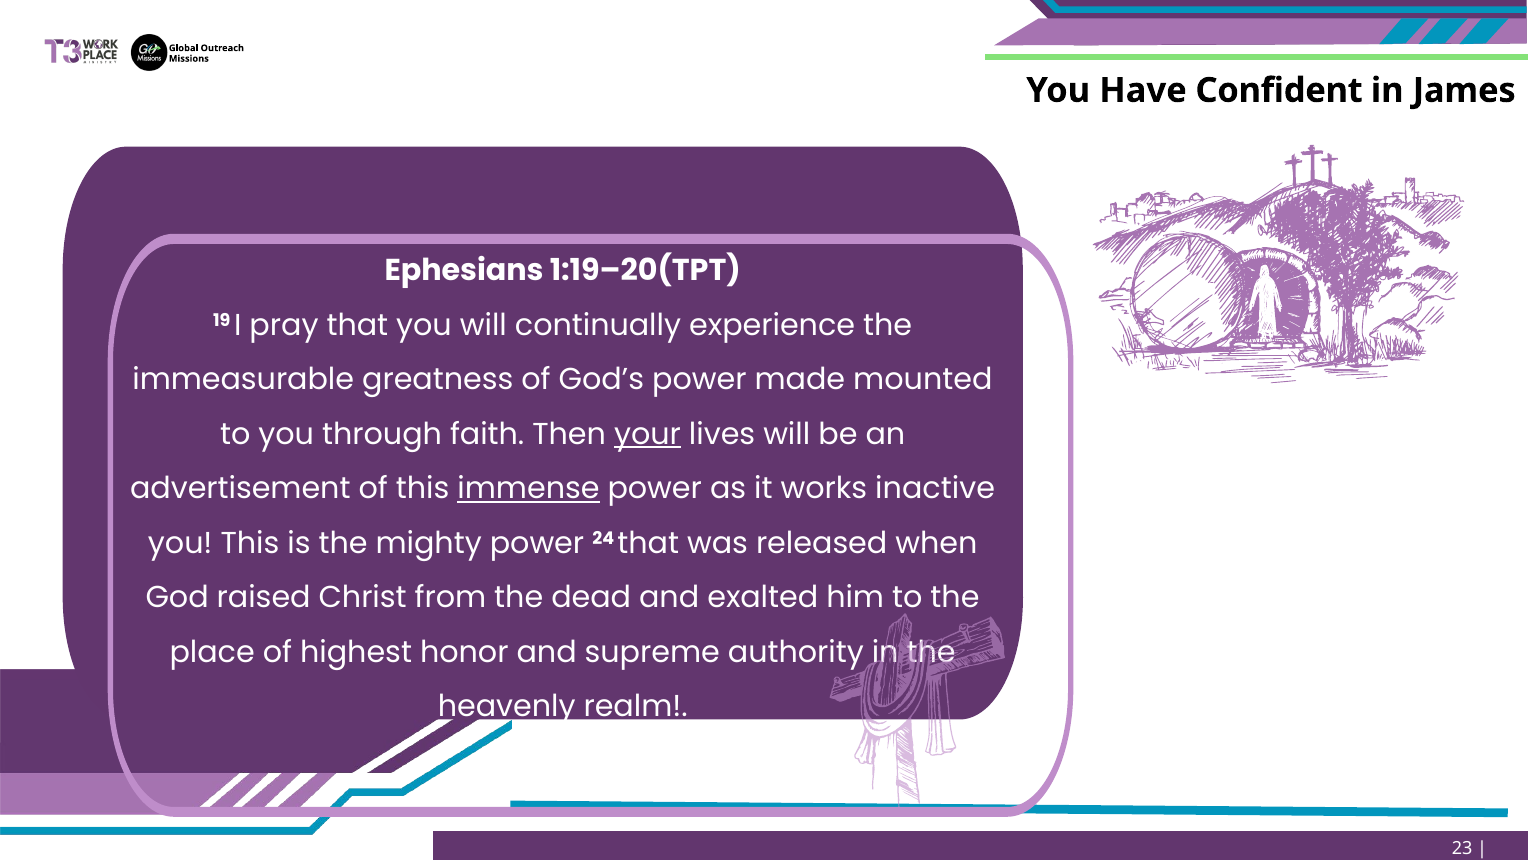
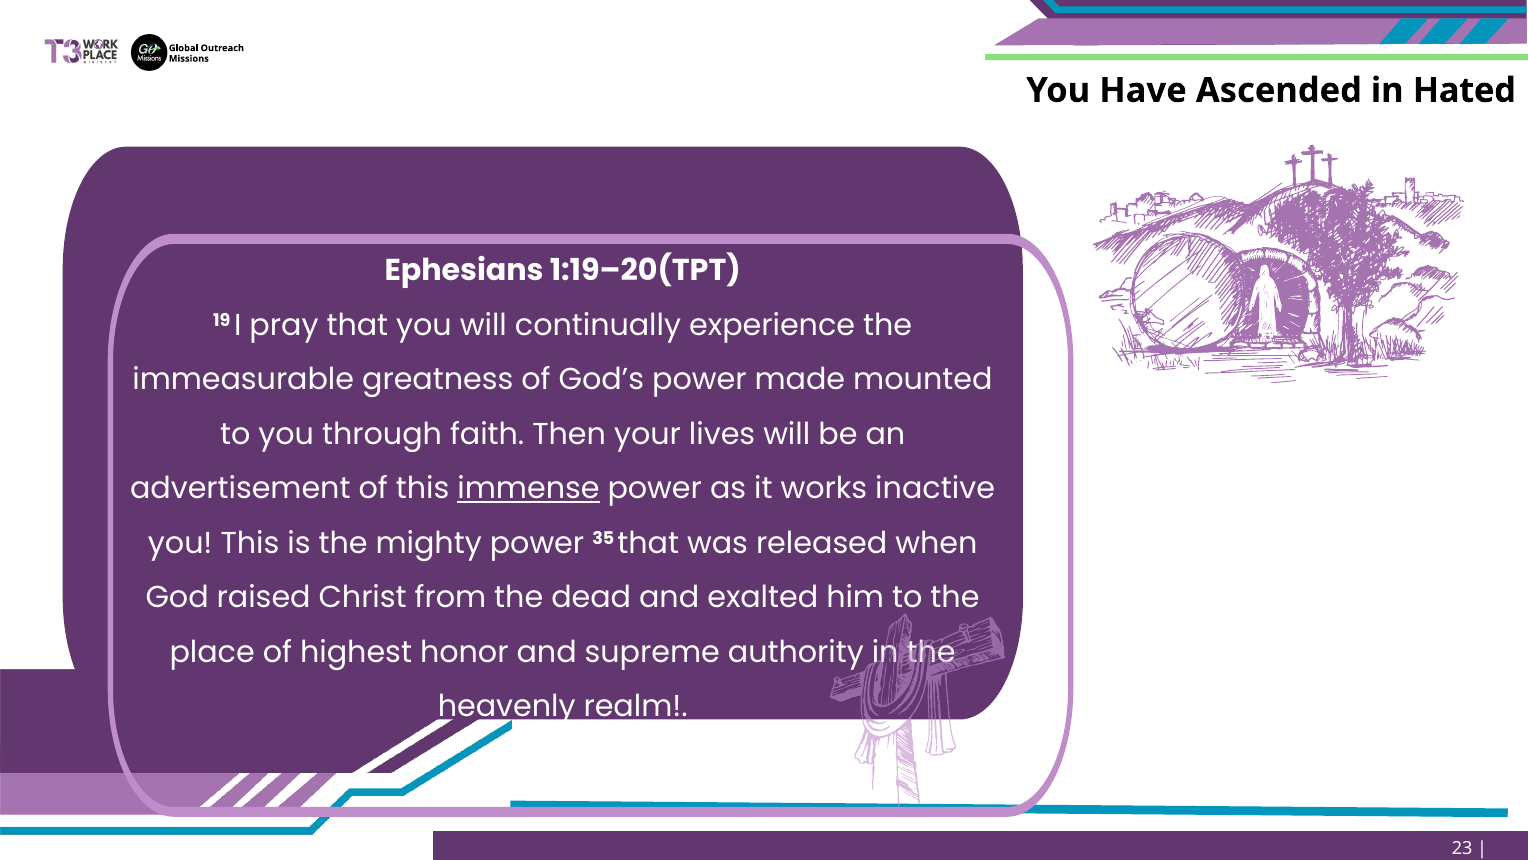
Confident: Confident -> Ascended
James: James -> Hated
your underline: present -> none
24: 24 -> 35
